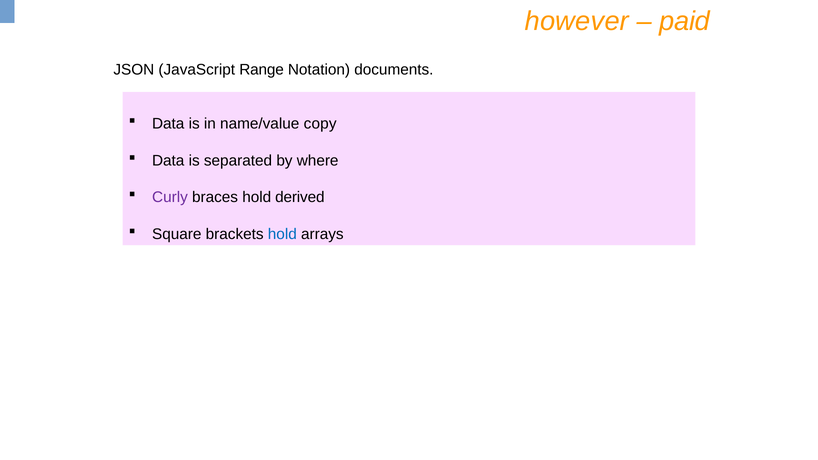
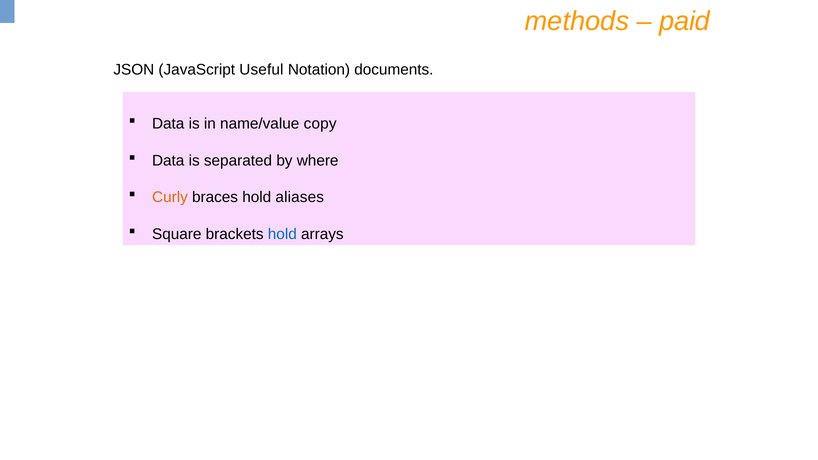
however: however -> methods
Range: Range -> Useful
Curly colour: purple -> orange
derived: derived -> aliases
